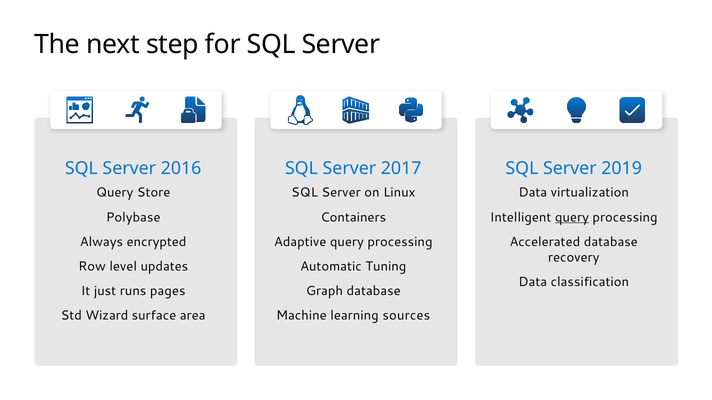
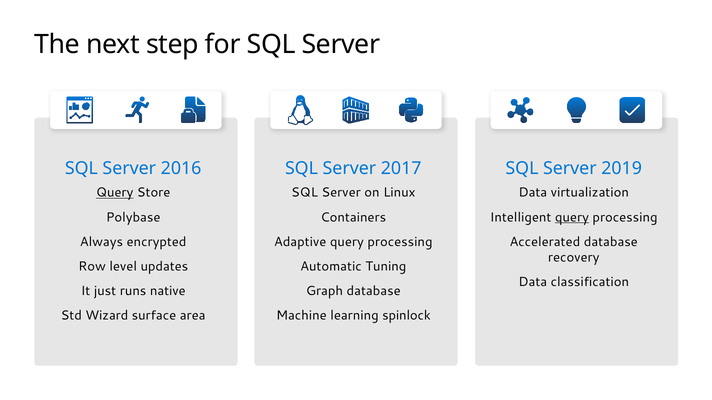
Query at (115, 193) underline: none -> present
pages: pages -> native
sources: sources -> spinlock
